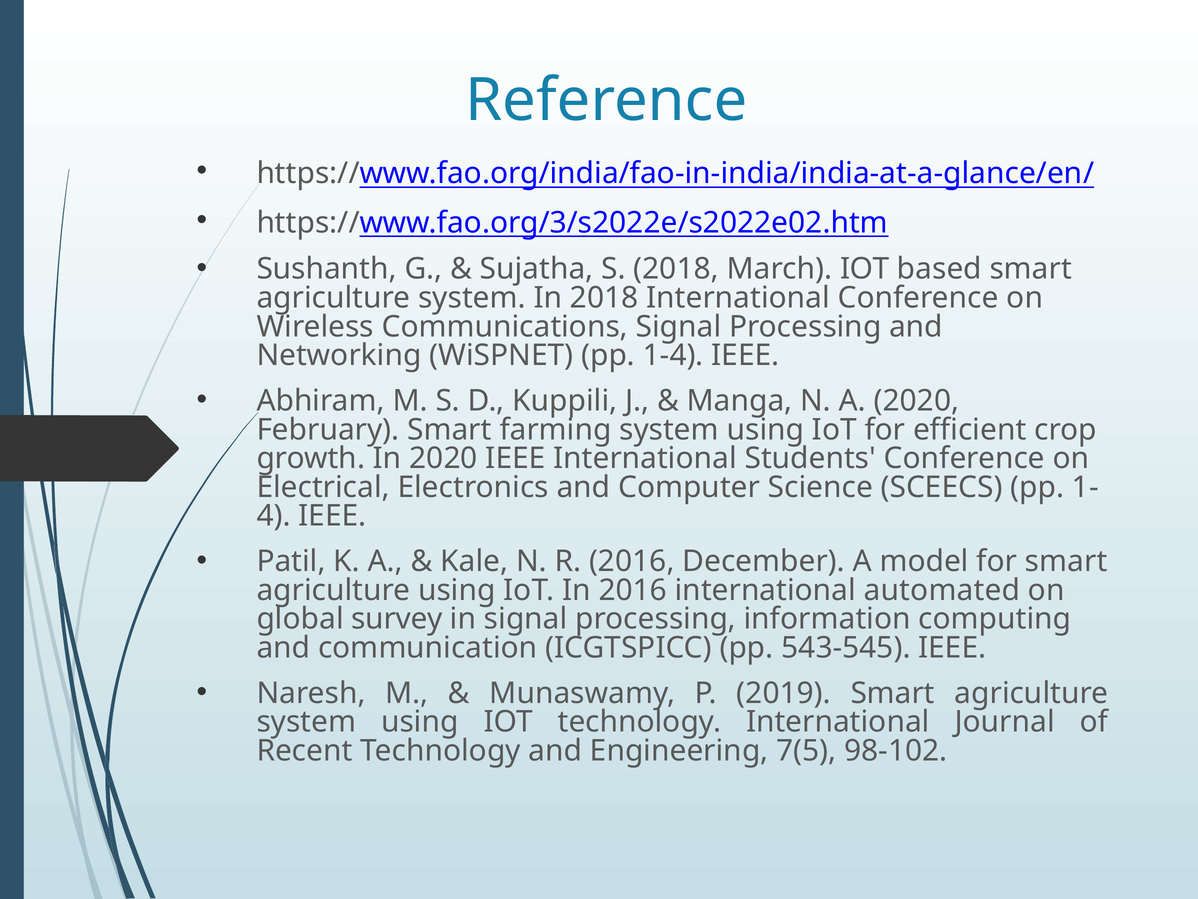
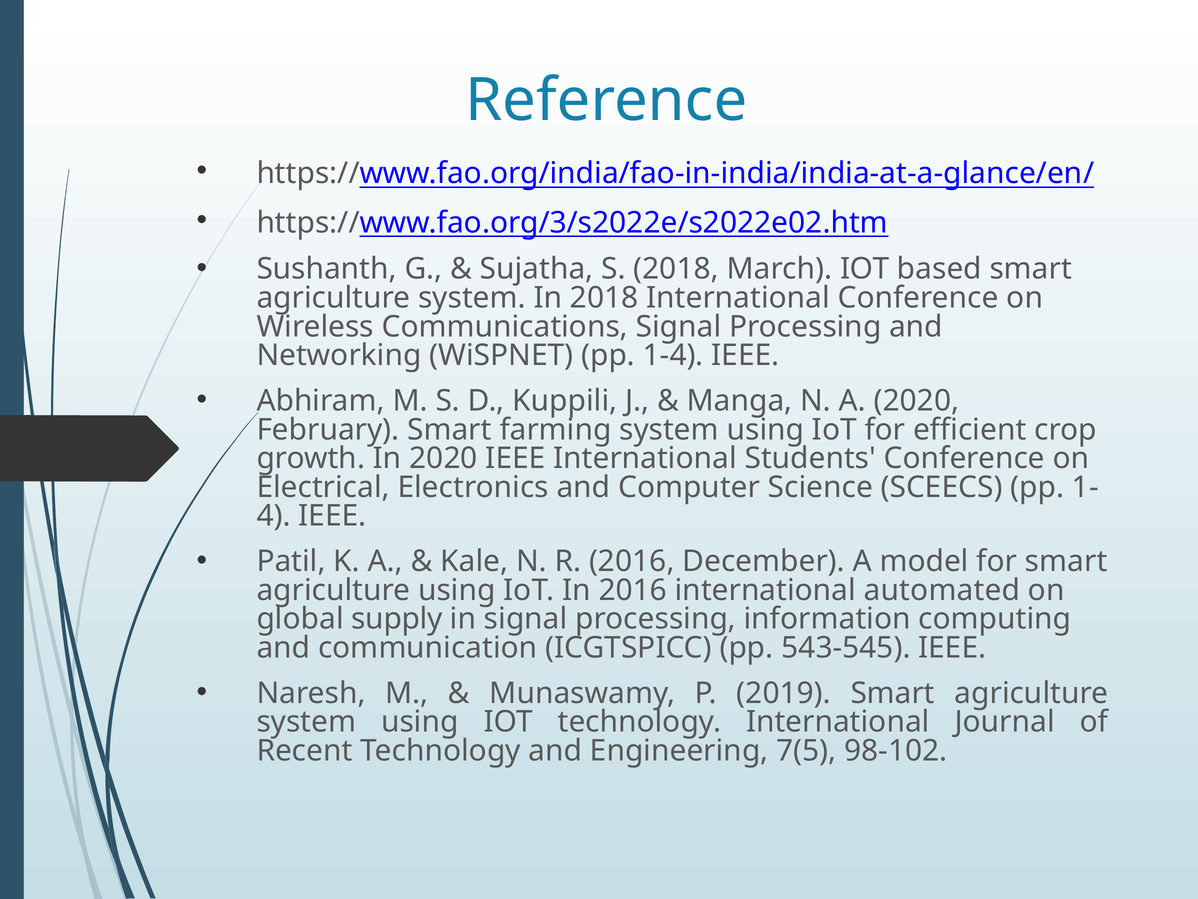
survey: survey -> supply
